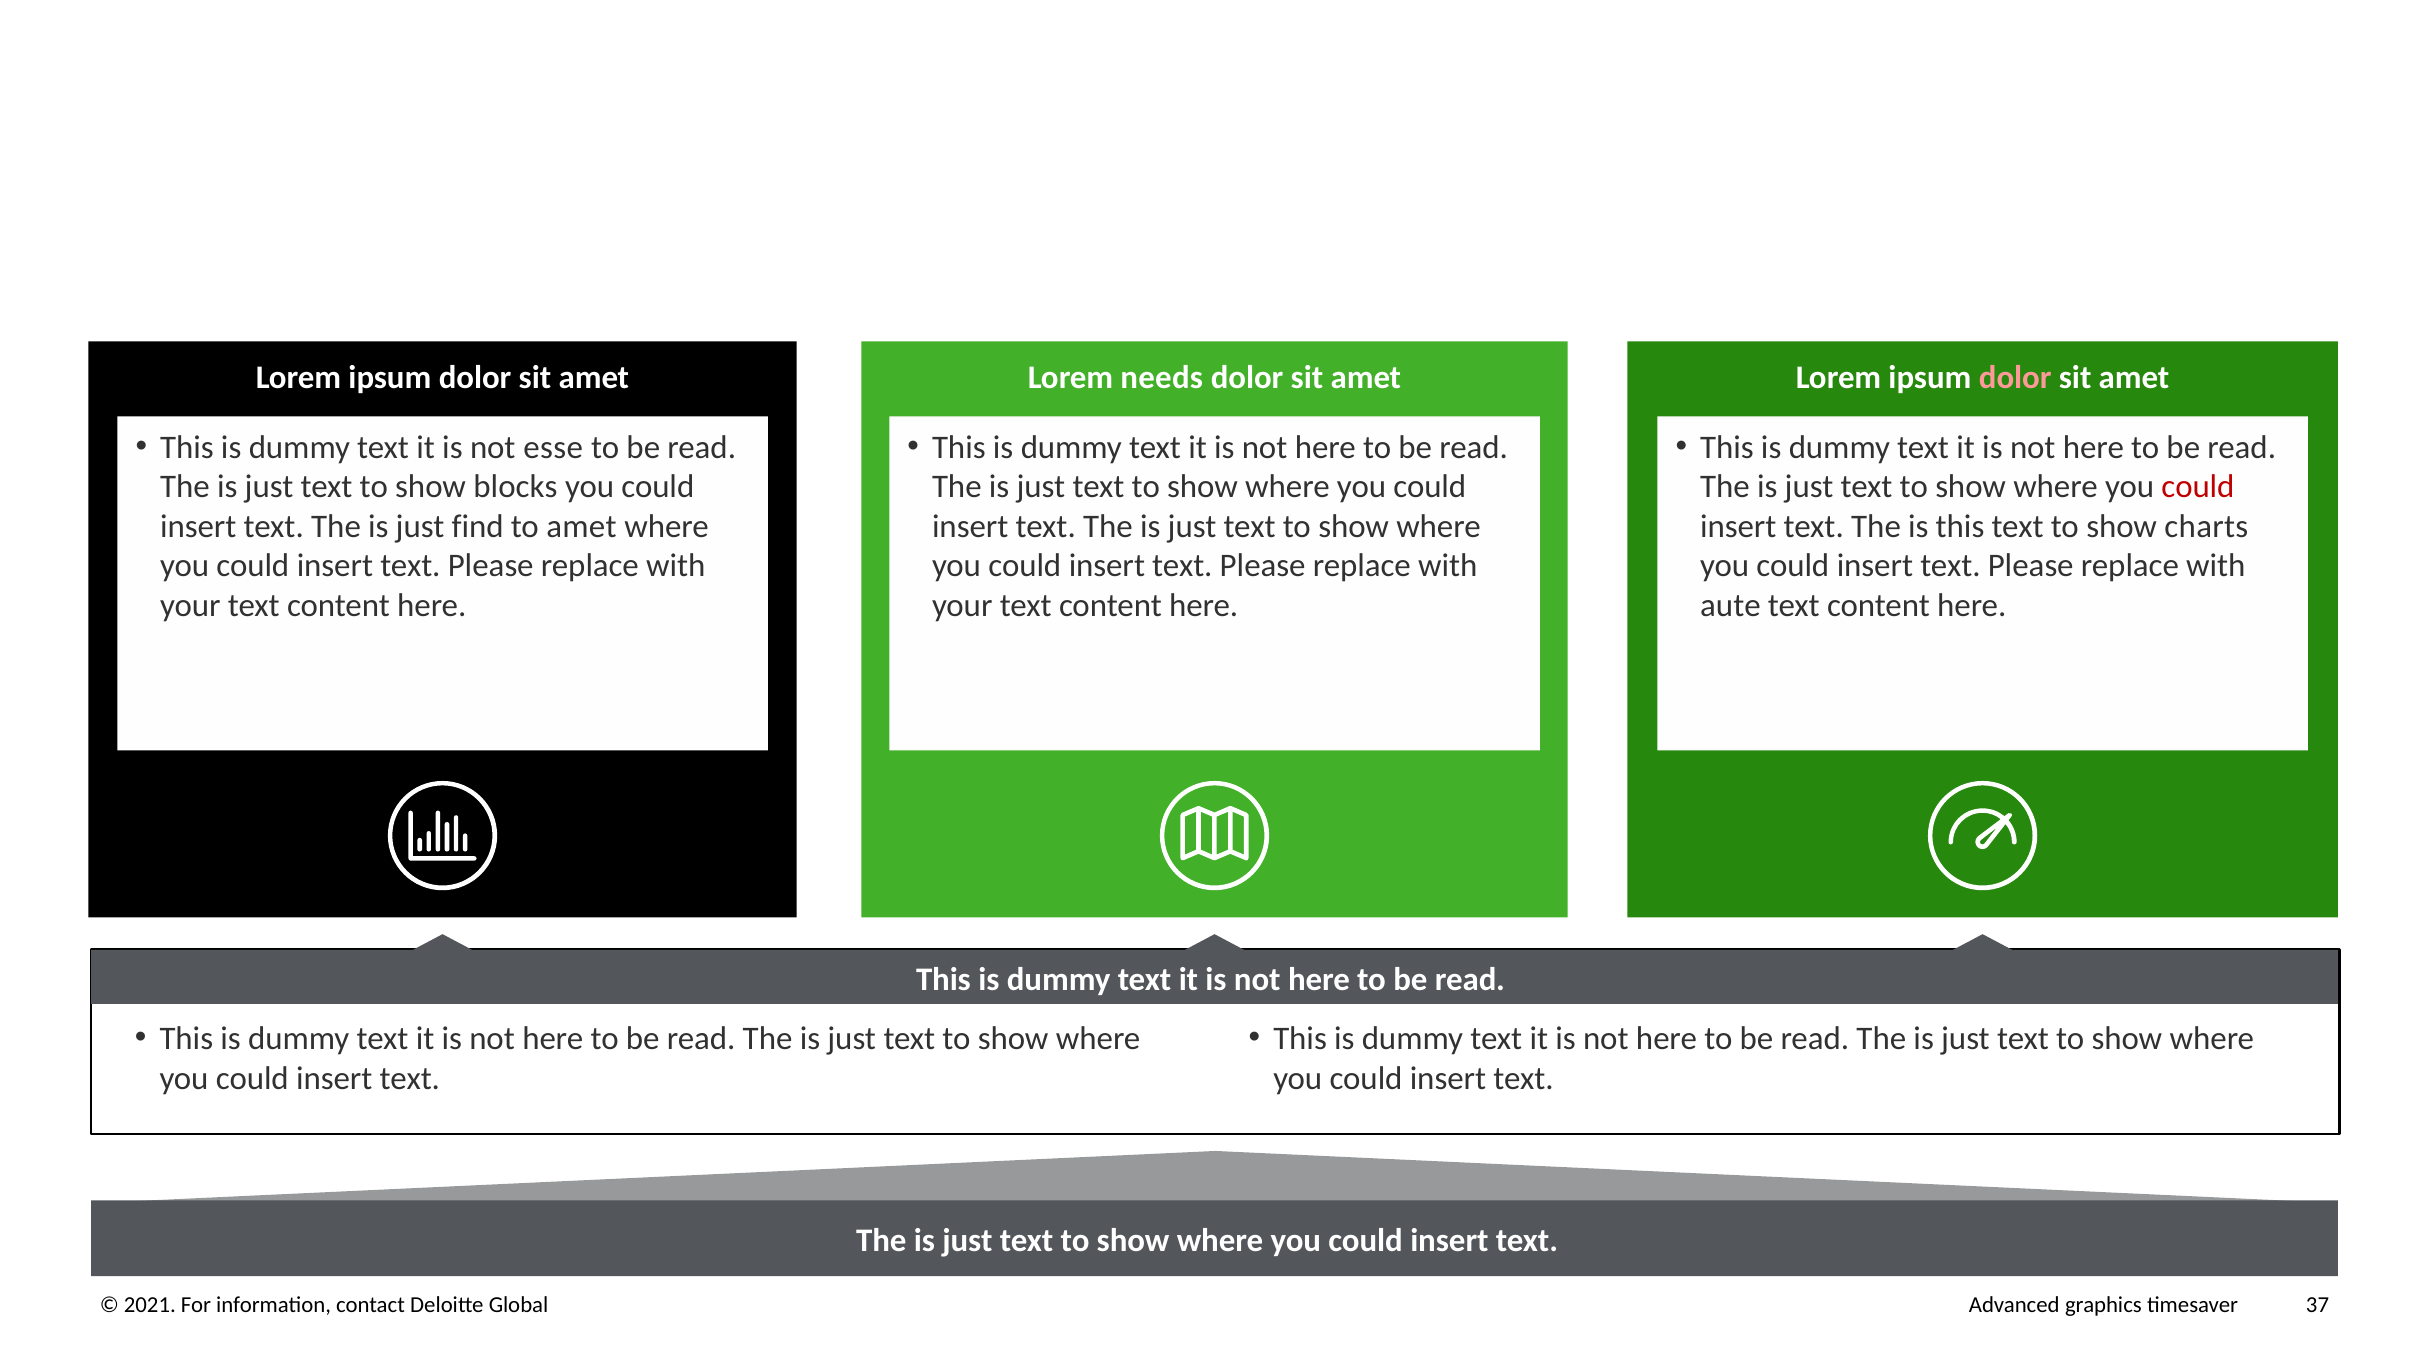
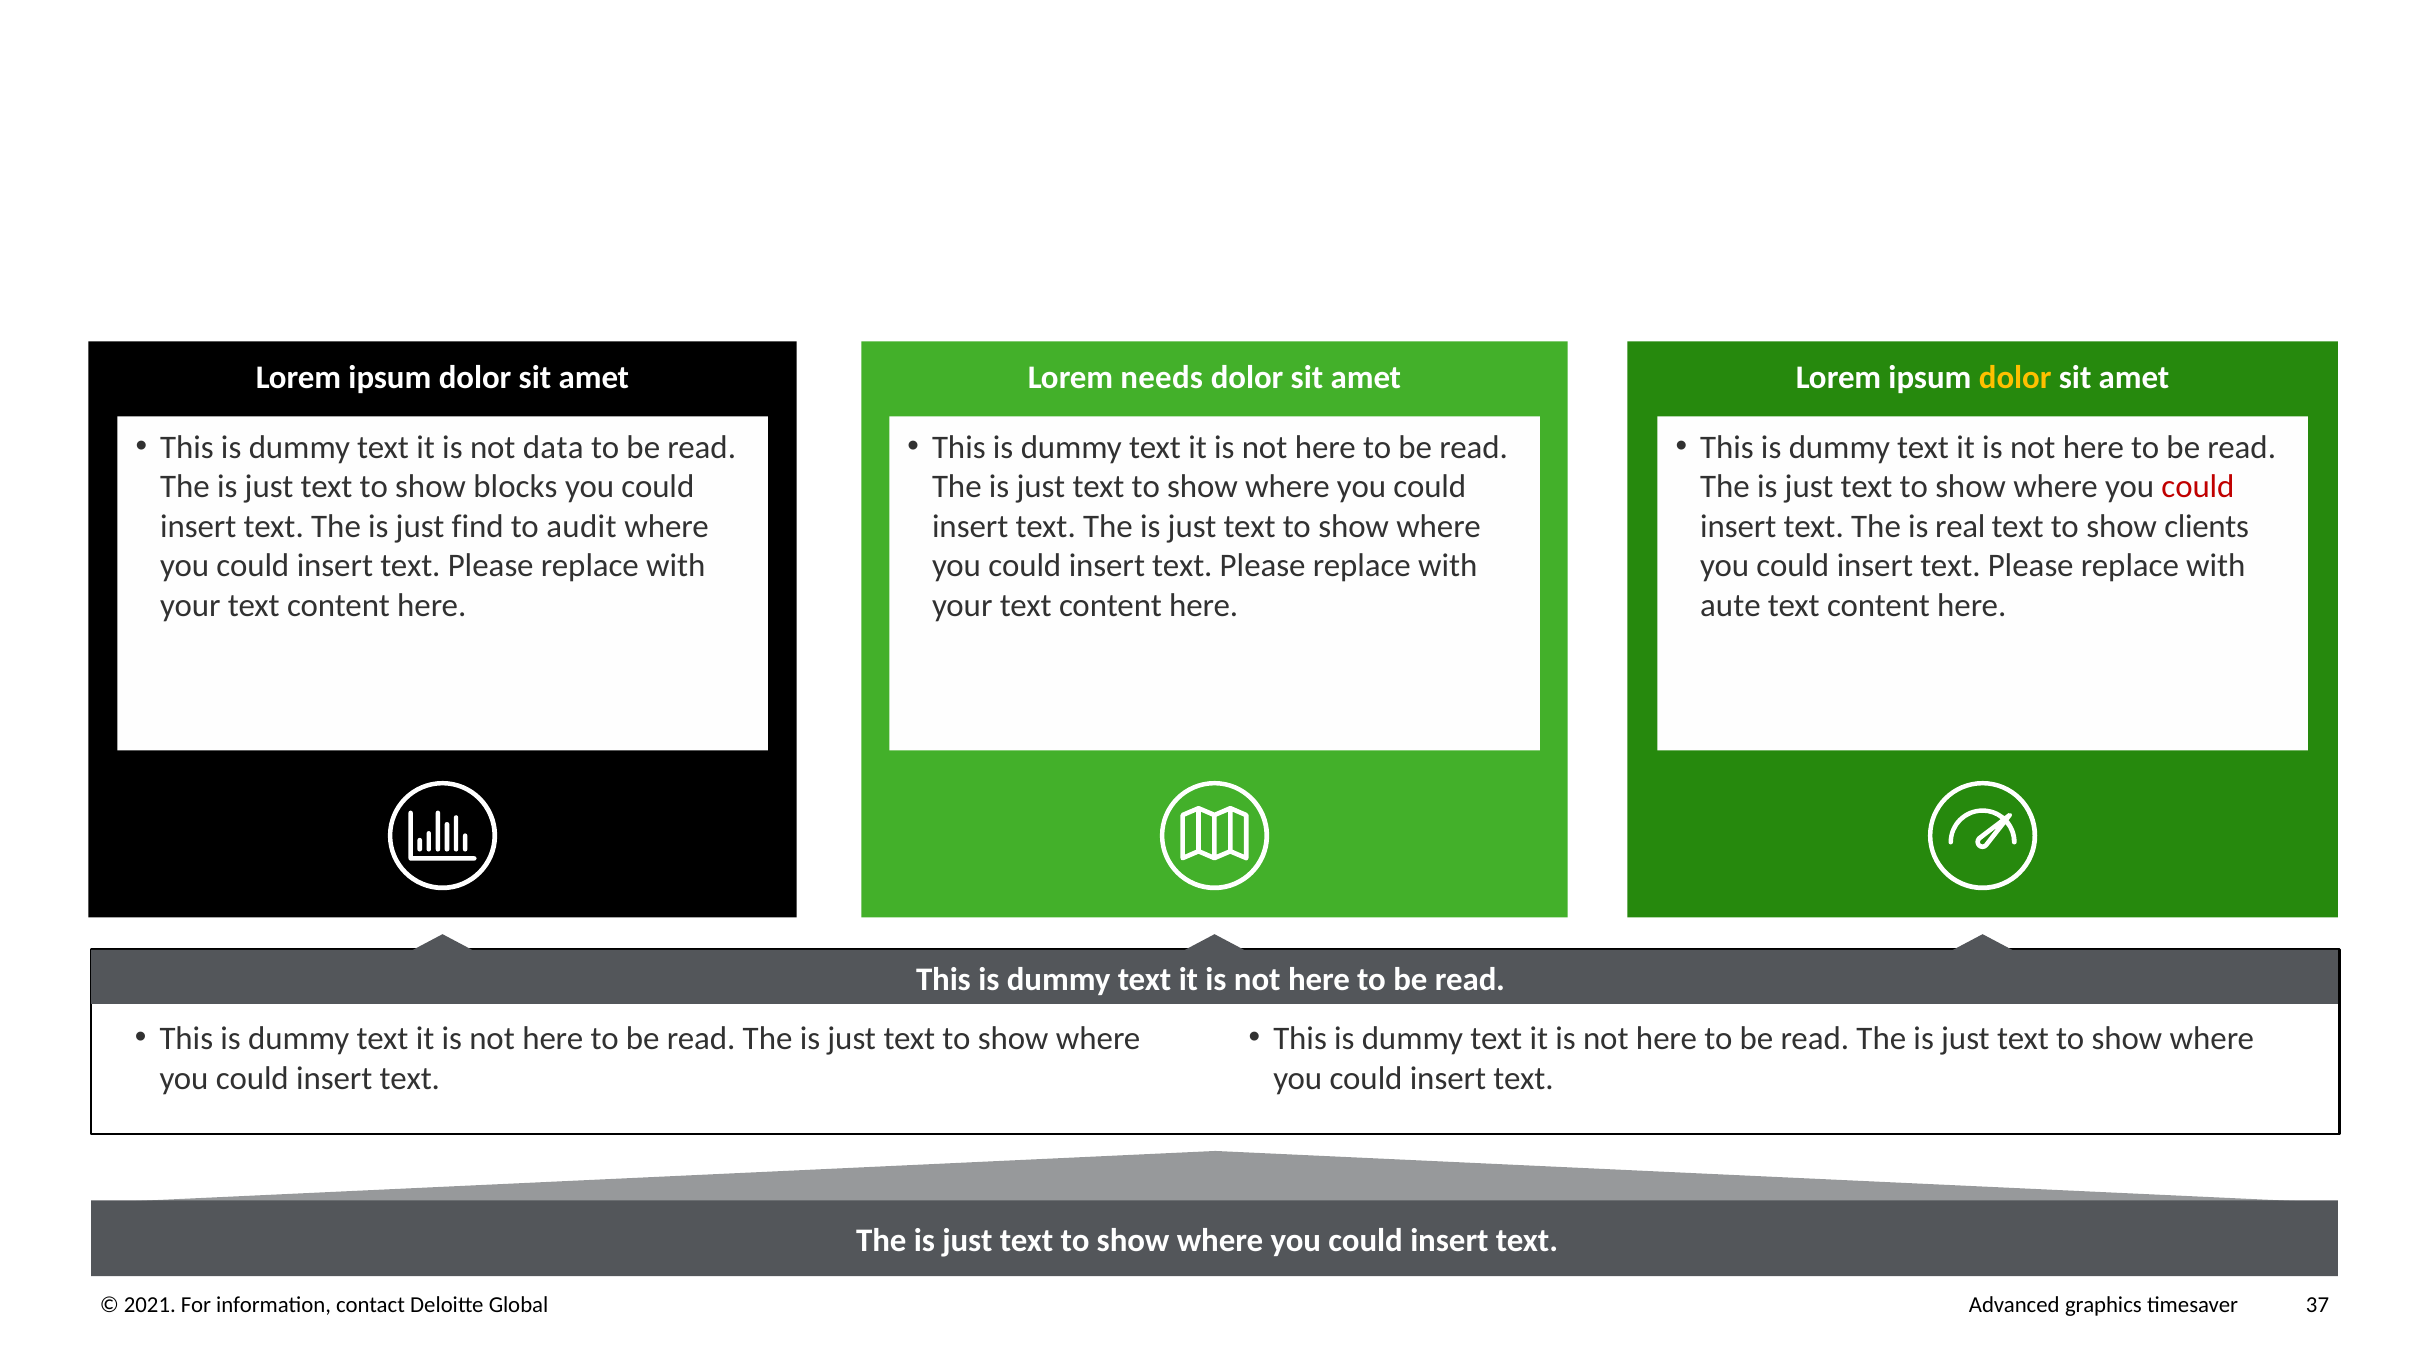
dolor at (2015, 378) colour: pink -> yellow
esse: esse -> data
to amet: amet -> audit
is this: this -> real
charts: charts -> clients
